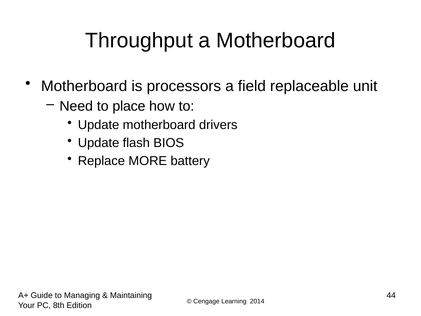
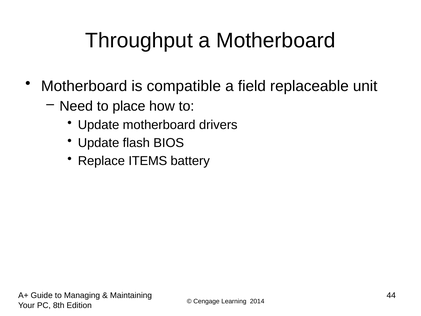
processors: processors -> compatible
MORE: MORE -> ITEMS
